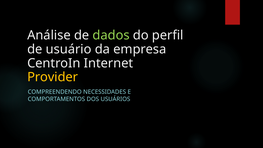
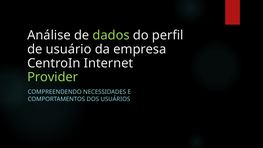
Provider colour: yellow -> light green
